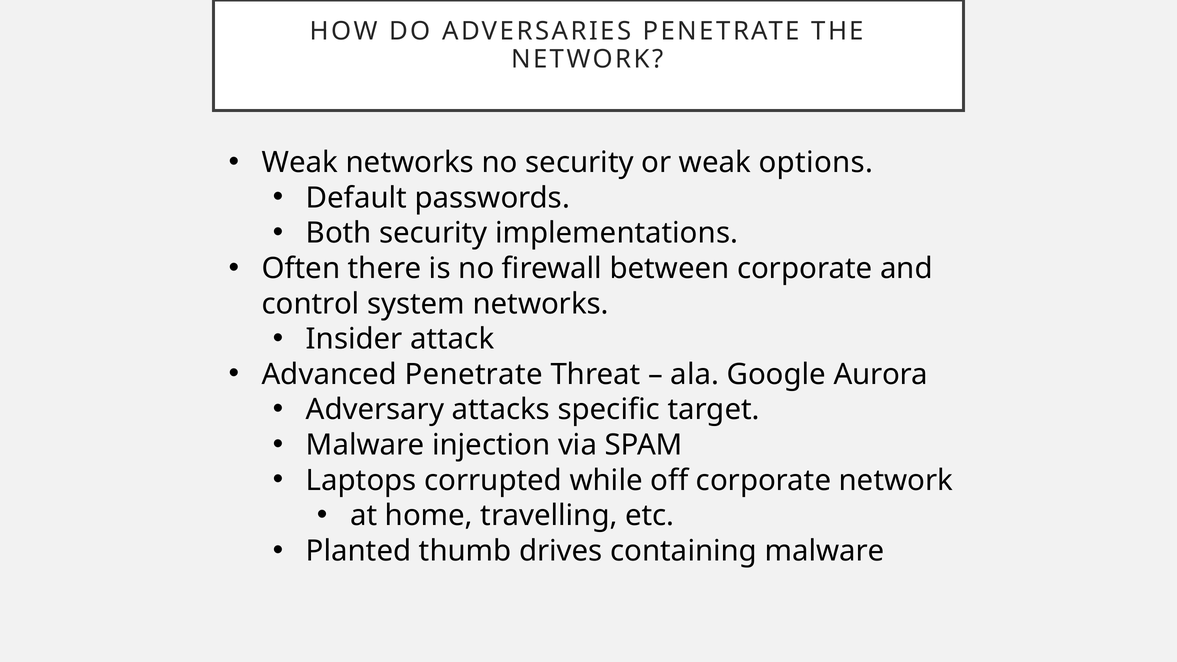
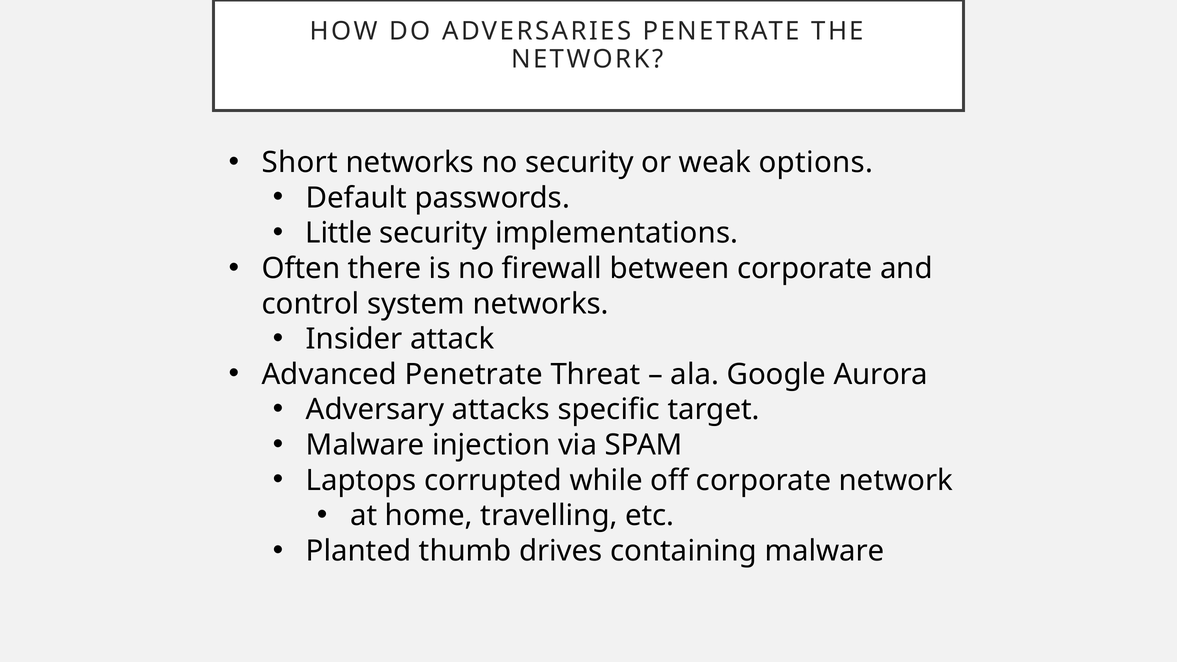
Weak at (300, 163): Weak -> Short
Both: Both -> Little
